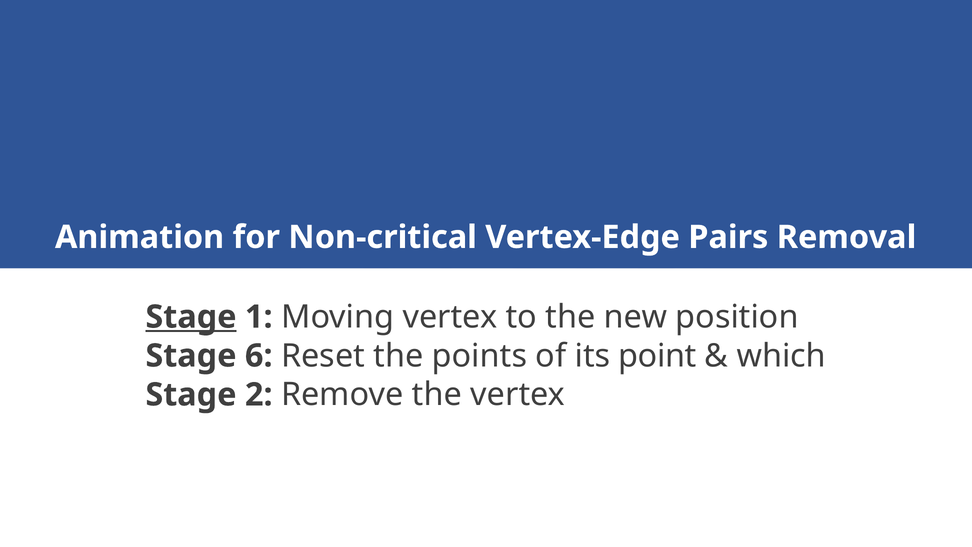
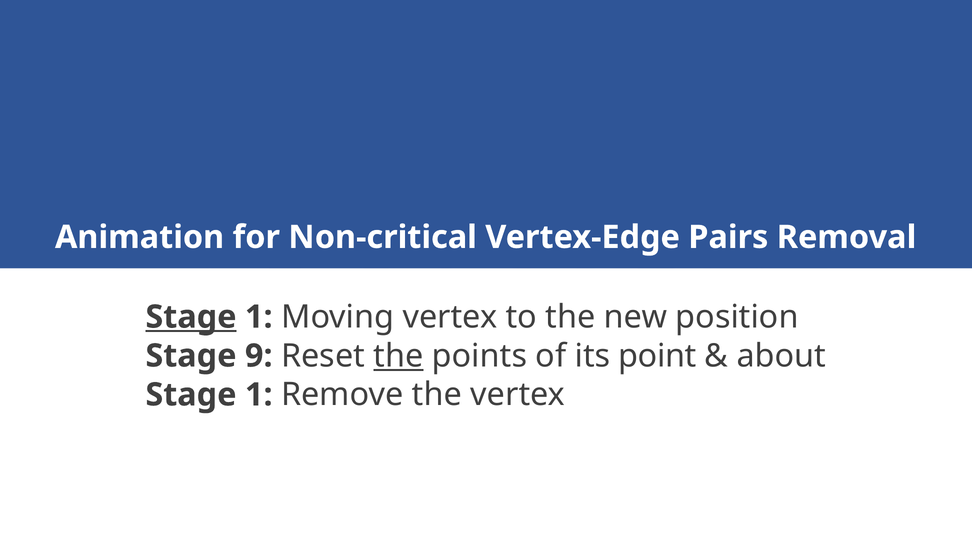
6: 6 -> 9
the at (398, 356) underline: none -> present
which: which -> about
2 at (259, 395): 2 -> 1
